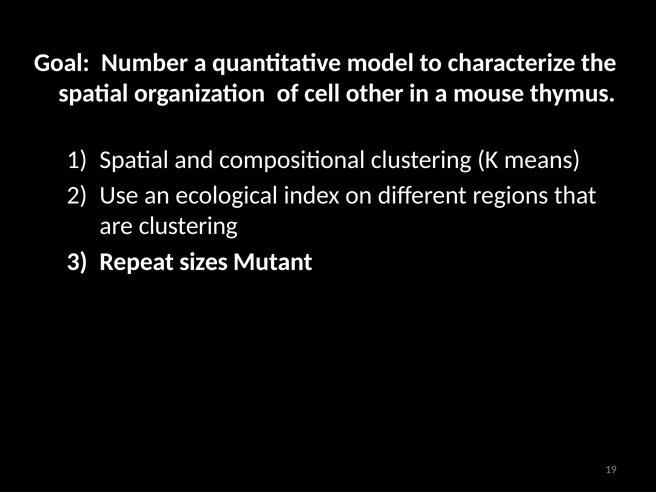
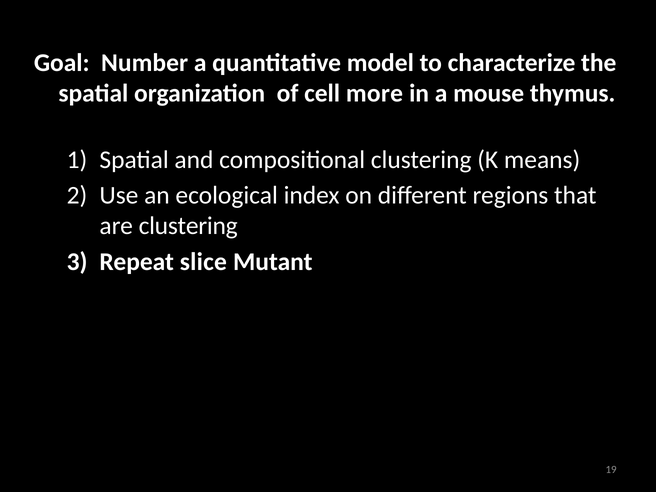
other: other -> more
sizes: sizes -> slice
